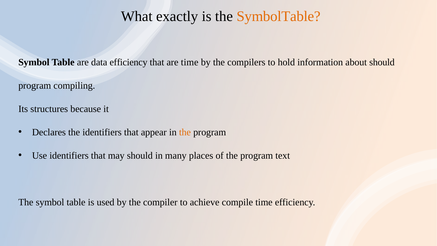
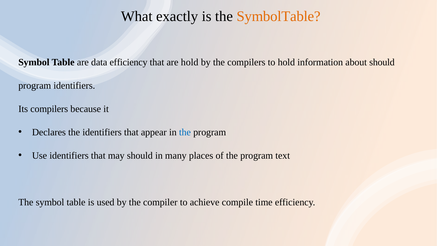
are time: time -> hold
program compiling: compiling -> identifiers
Its structures: structures -> compilers
the at (185, 132) colour: orange -> blue
